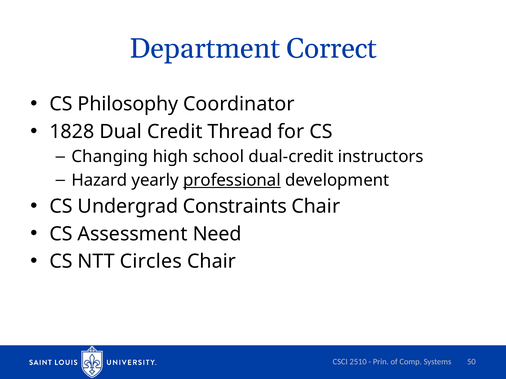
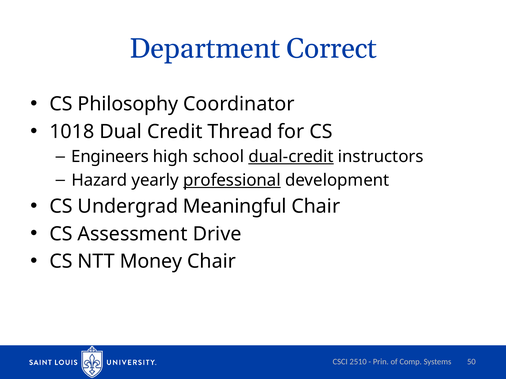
1828: 1828 -> 1018
Changing: Changing -> Engineers
dual-credit underline: none -> present
Constraints: Constraints -> Meaningful
Need: Need -> Drive
Circles: Circles -> Money
